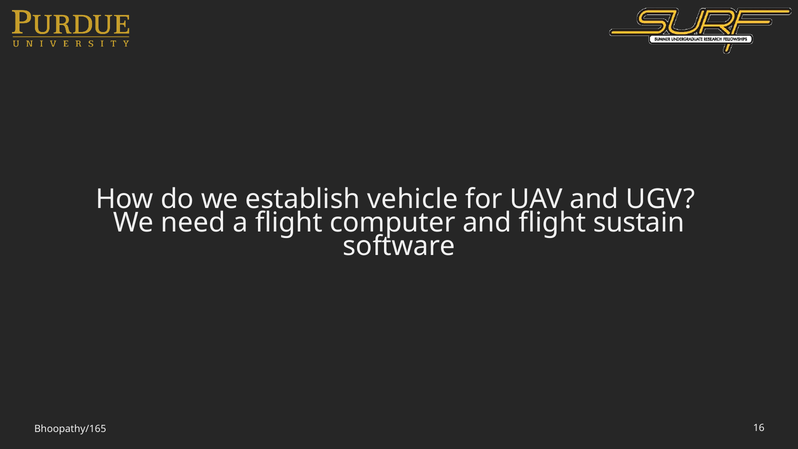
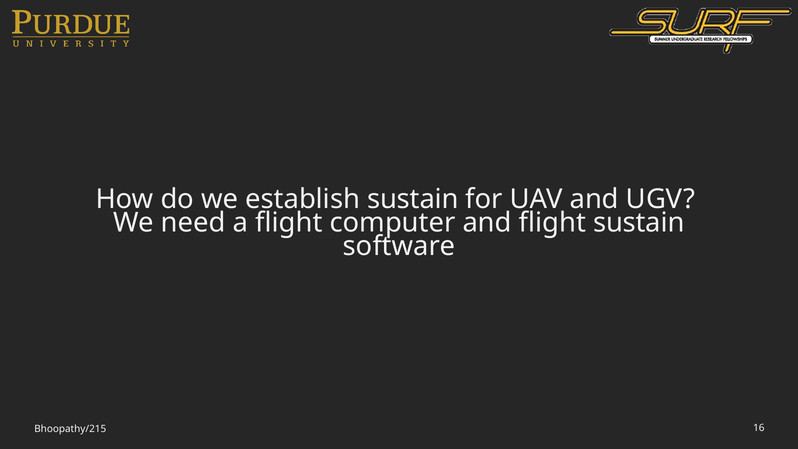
establish vehicle: vehicle -> sustain
Bhoopathy/165: Bhoopathy/165 -> Bhoopathy/215
